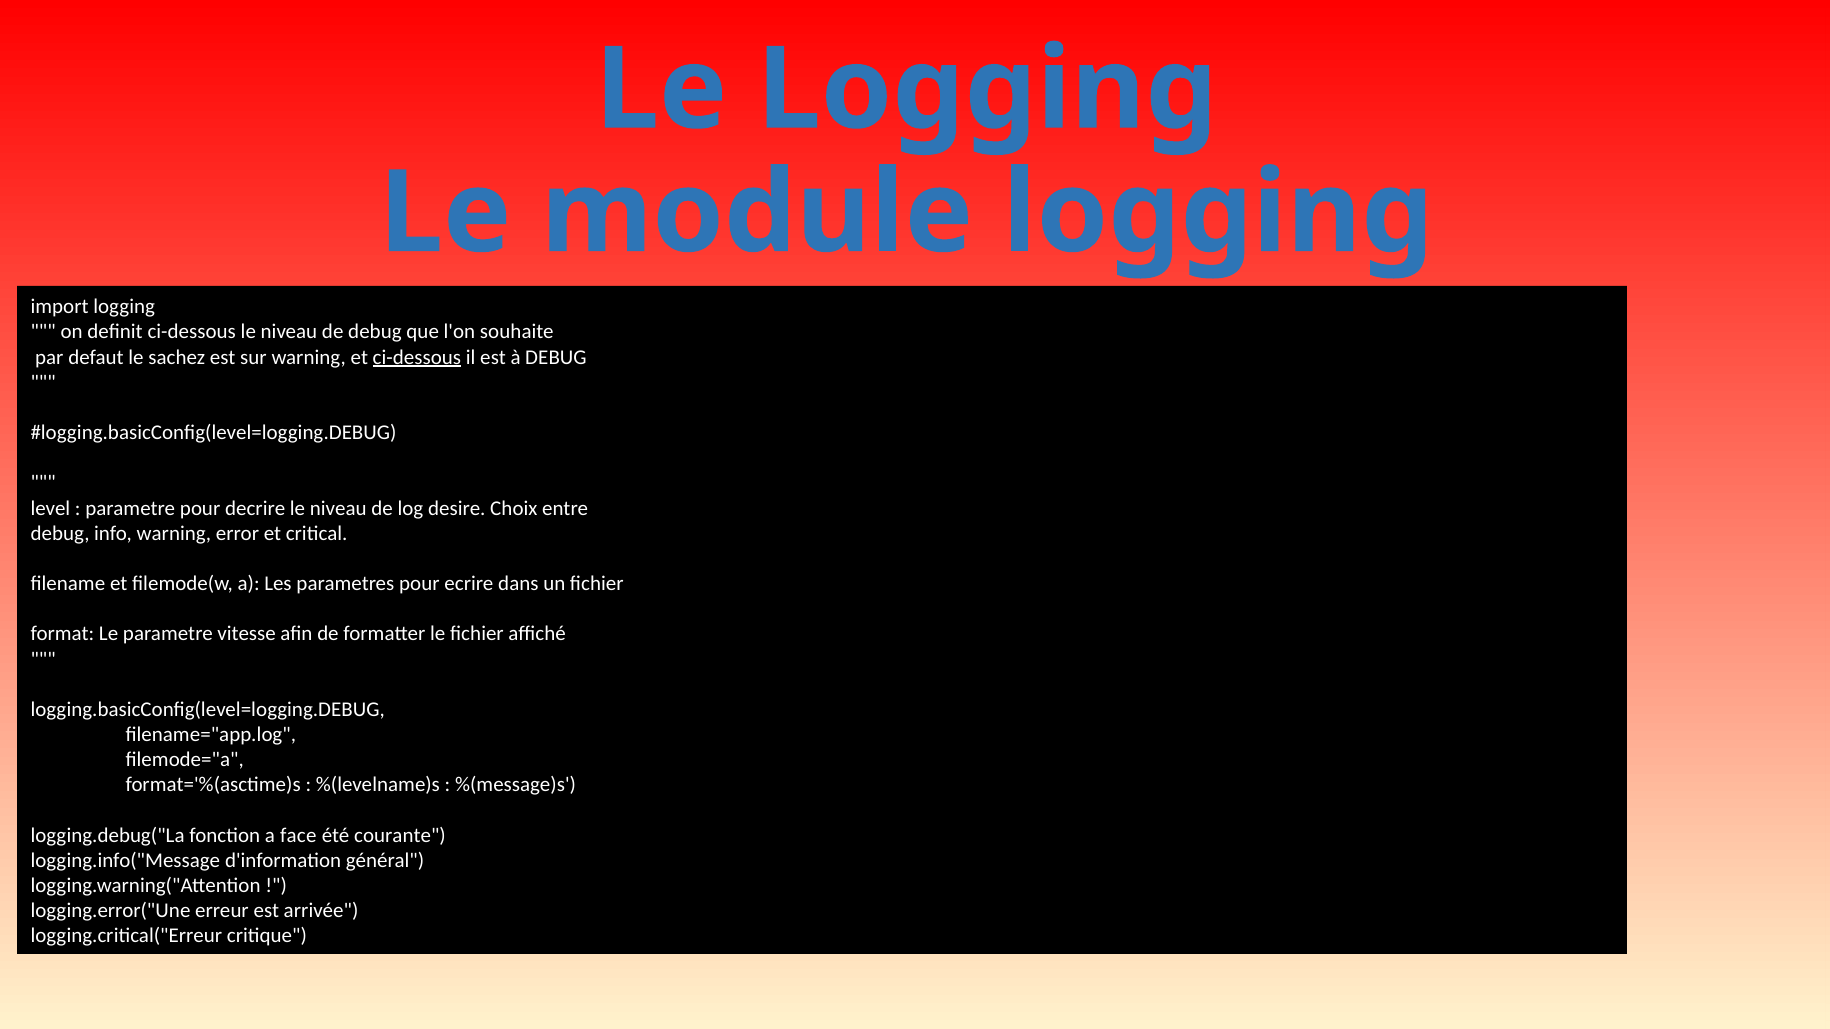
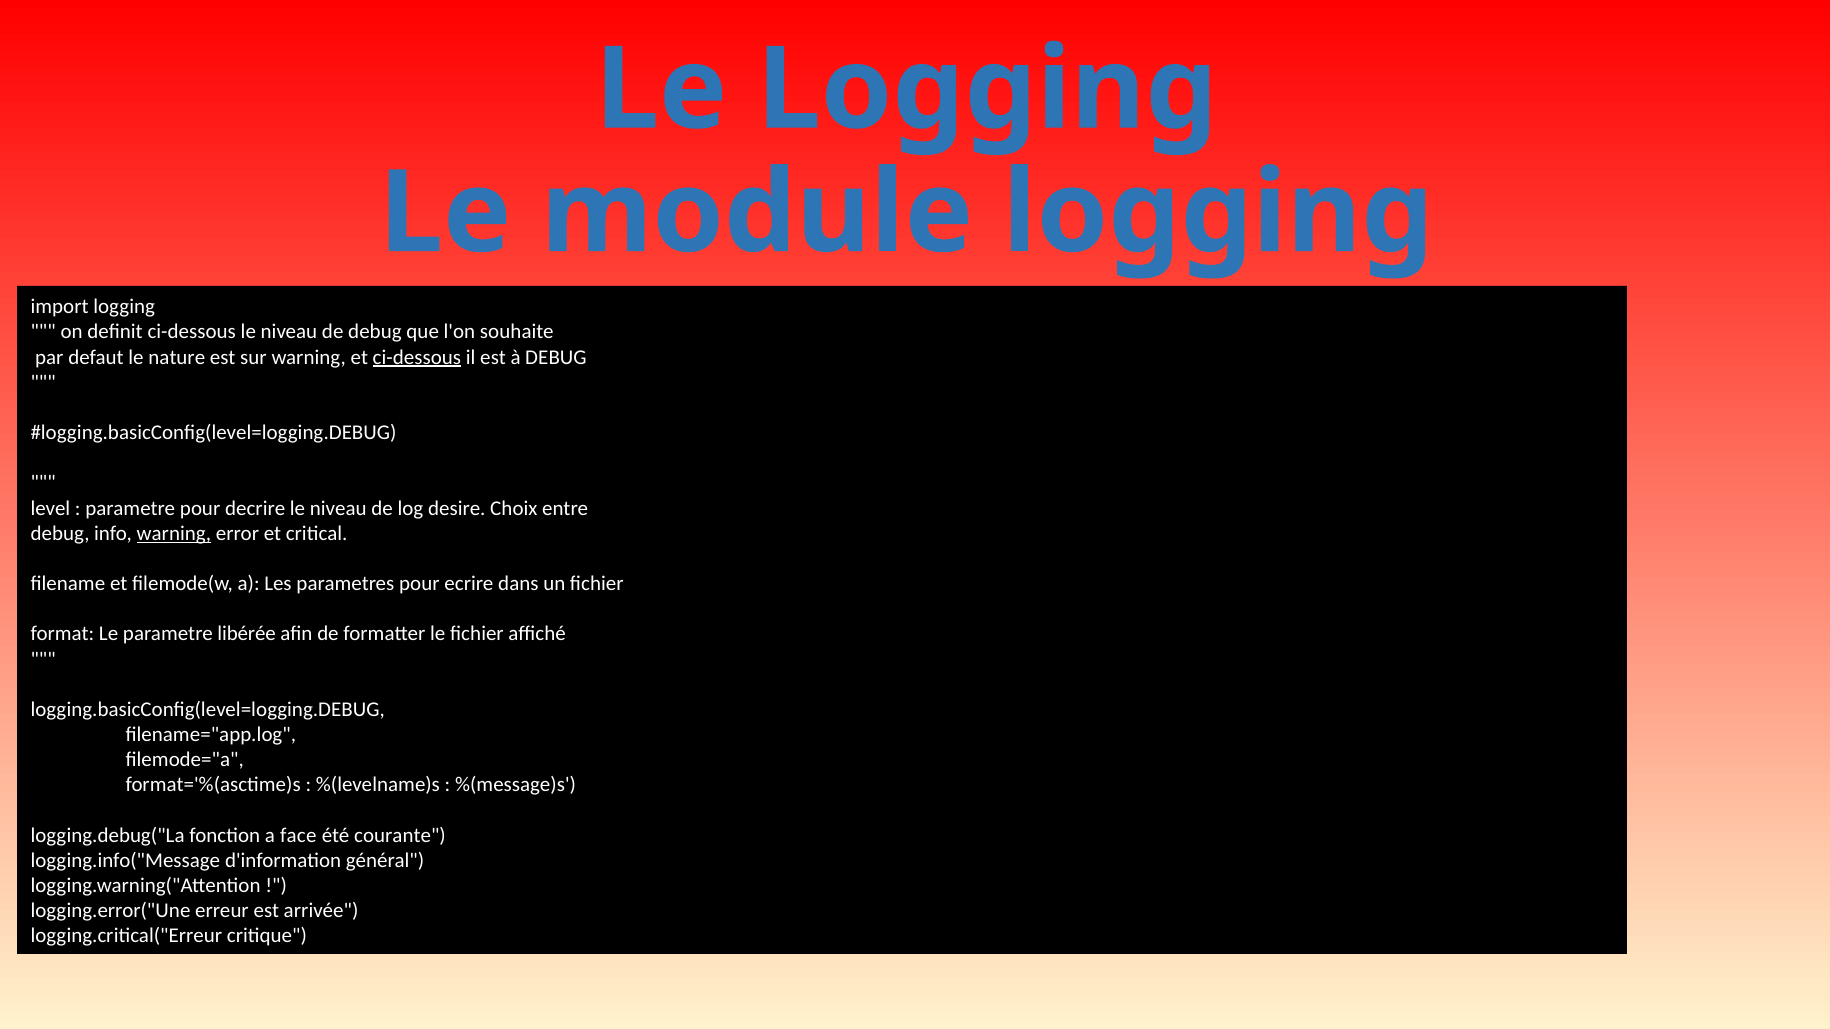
sachez: sachez -> nature
warning at (174, 533) underline: none -> present
vitesse: vitesse -> libérée
